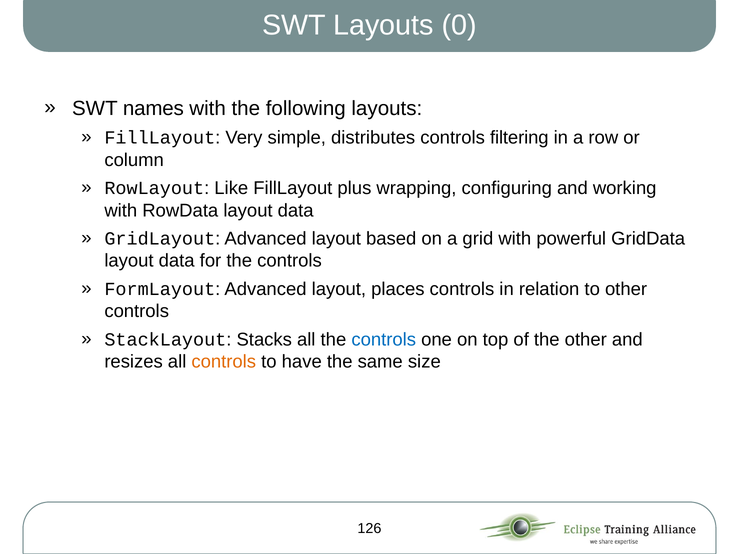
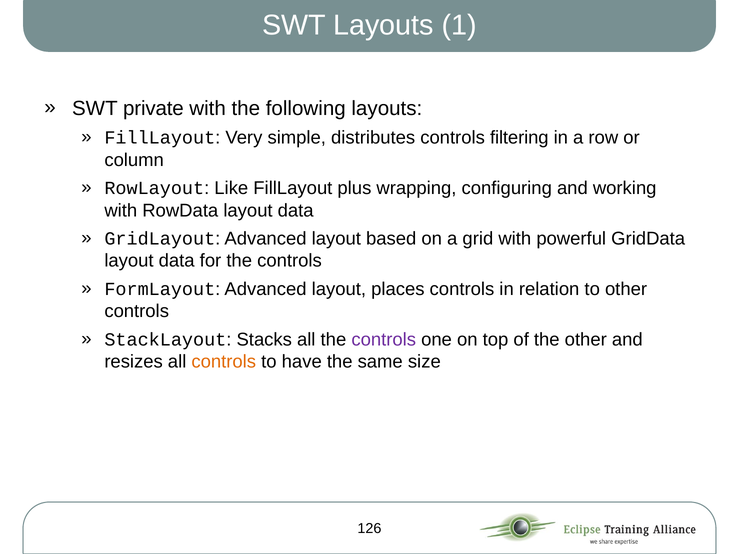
0: 0 -> 1
names: names -> private
controls at (384, 340) colour: blue -> purple
